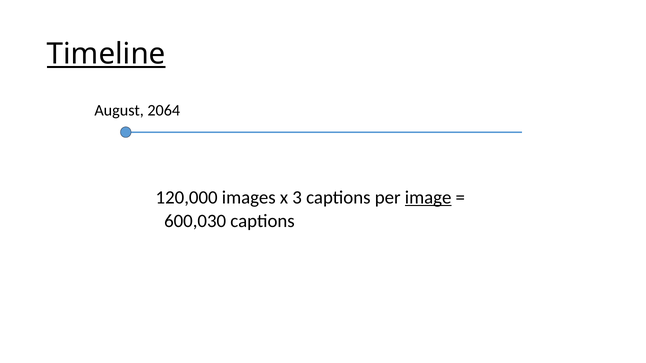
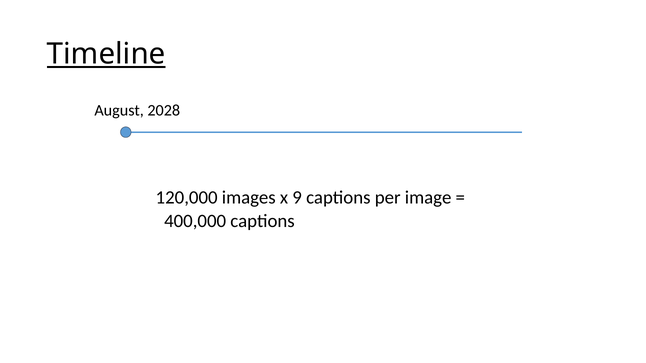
2064: 2064 -> 2028
3: 3 -> 9
image underline: present -> none
600,030: 600,030 -> 400,000
